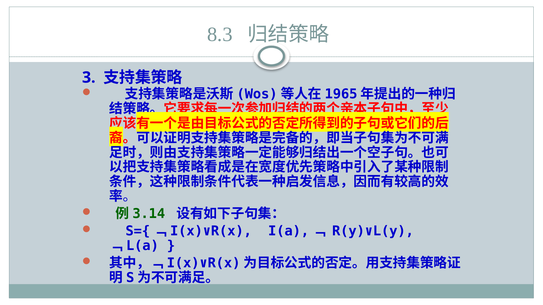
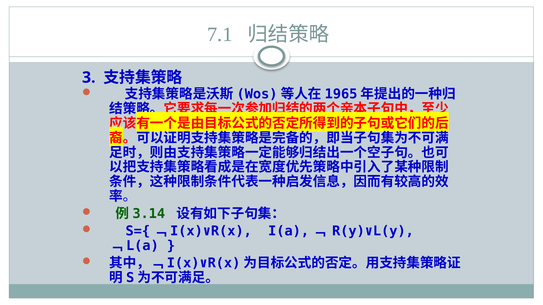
8.3: 8.3 -> 7.1
